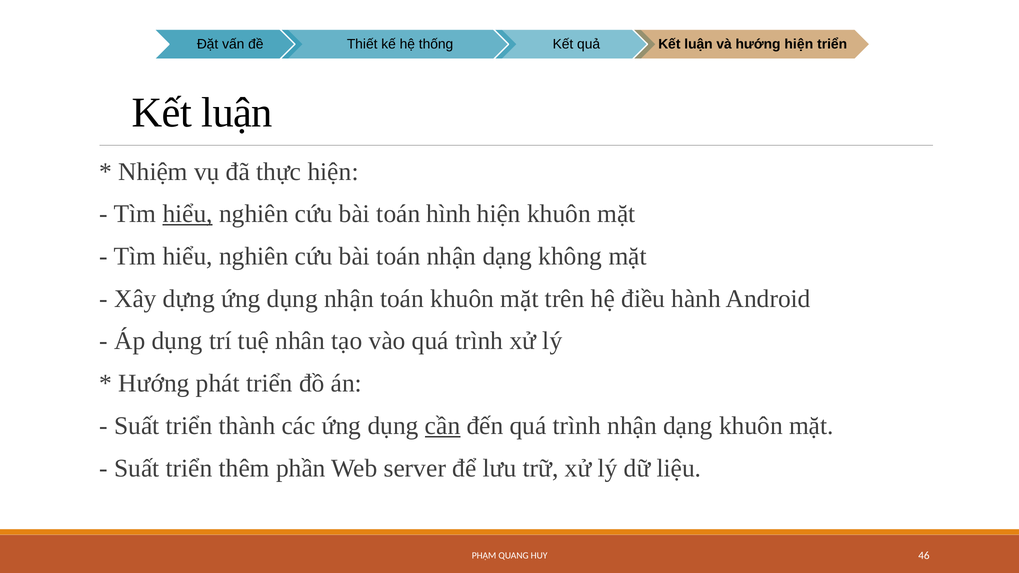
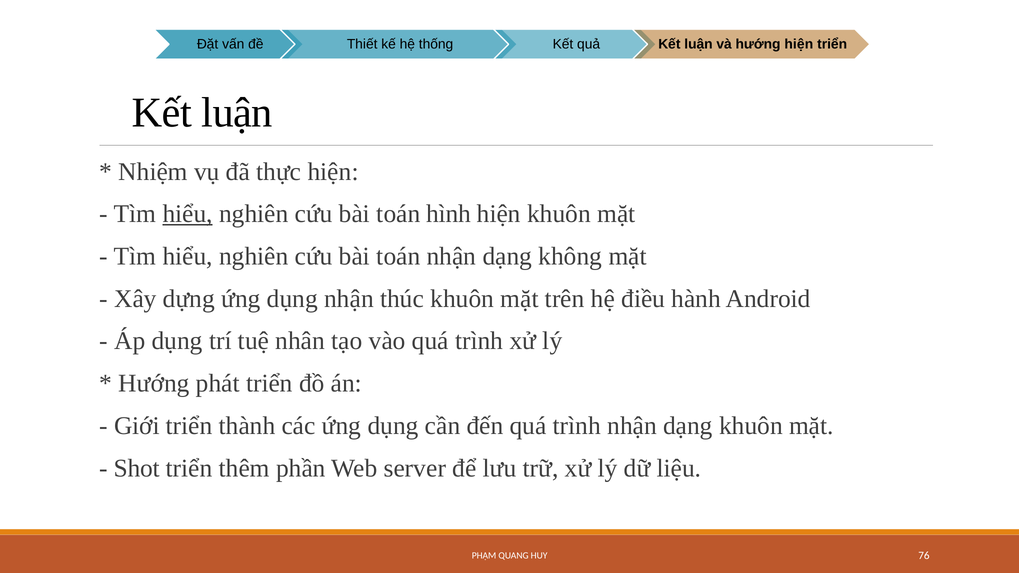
nhận toán: toán -> thúc
Suất at (137, 426): Suất -> Giới
cần underline: present -> none
Suất at (137, 468): Suất -> Shot
46: 46 -> 76
